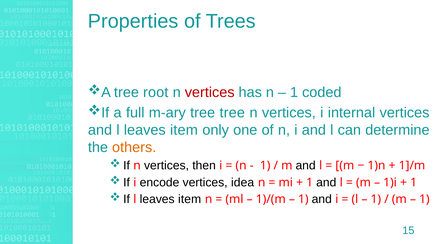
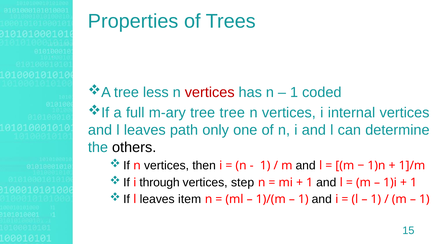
root: root -> less
and l leaves item: item -> path
others colour: orange -> black
encode: encode -> through
idea: idea -> step
